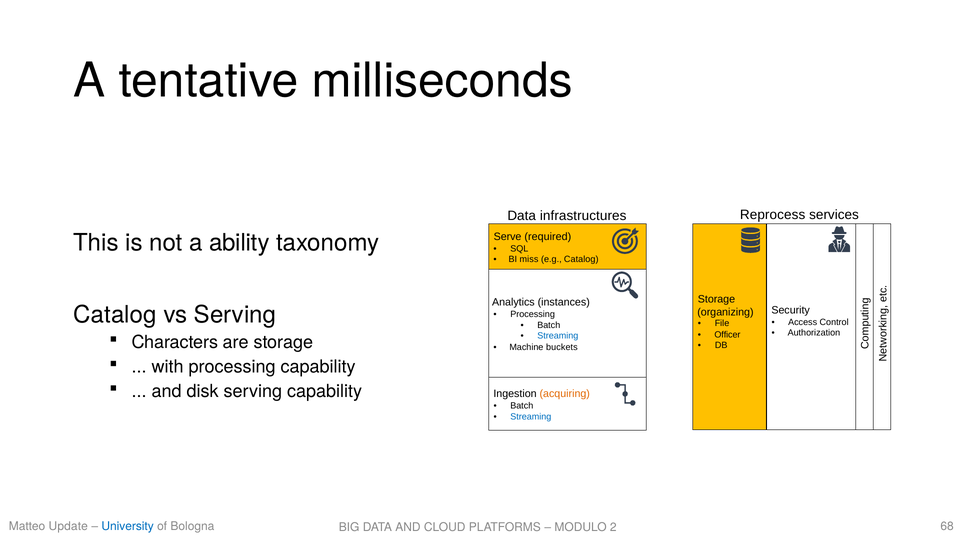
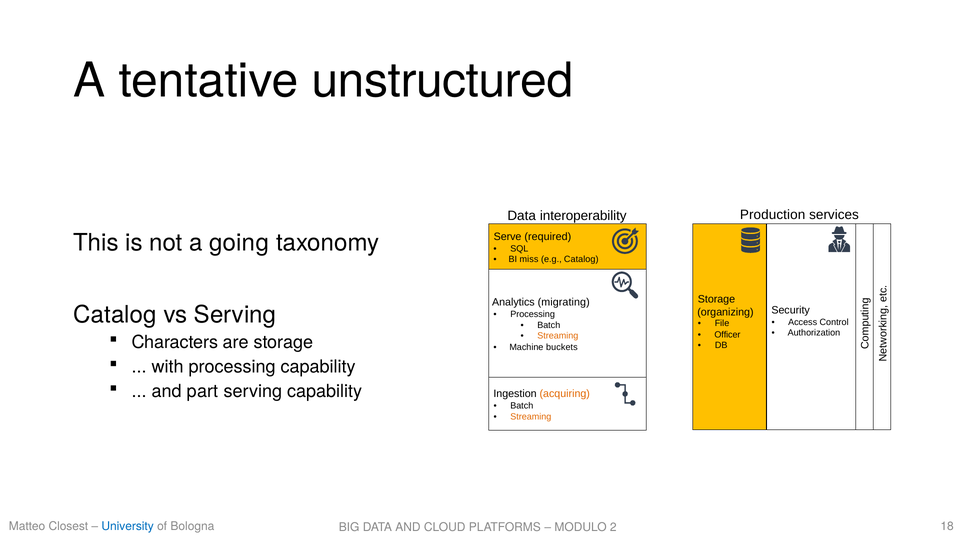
milliseconds: milliseconds -> unstructured
Reprocess: Reprocess -> Production
infrastructures: infrastructures -> interoperability
ability: ability -> going
instances: instances -> migrating
Streaming at (558, 336) colour: blue -> orange
disk: disk -> part
Streaming at (531, 416) colour: blue -> orange
Update: Update -> Closest
68: 68 -> 18
